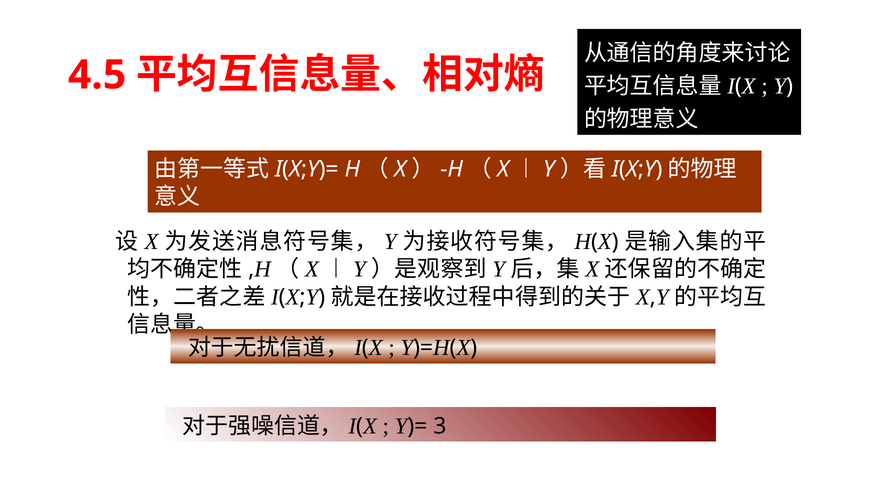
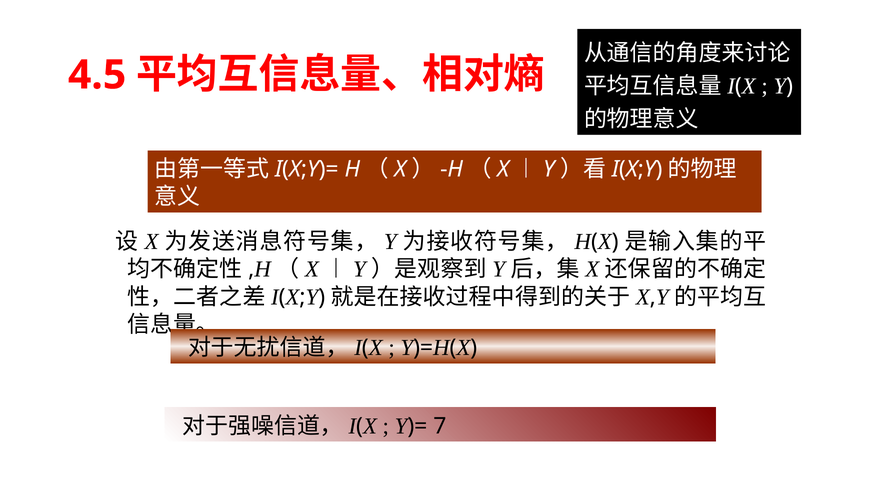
3: 3 -> 7
